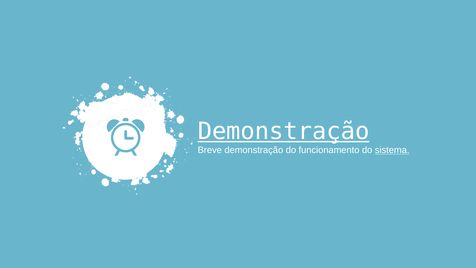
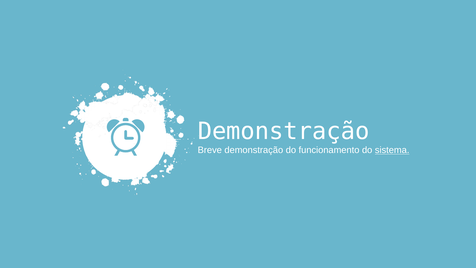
Demonstração at (284, 131) underline: present -> none
